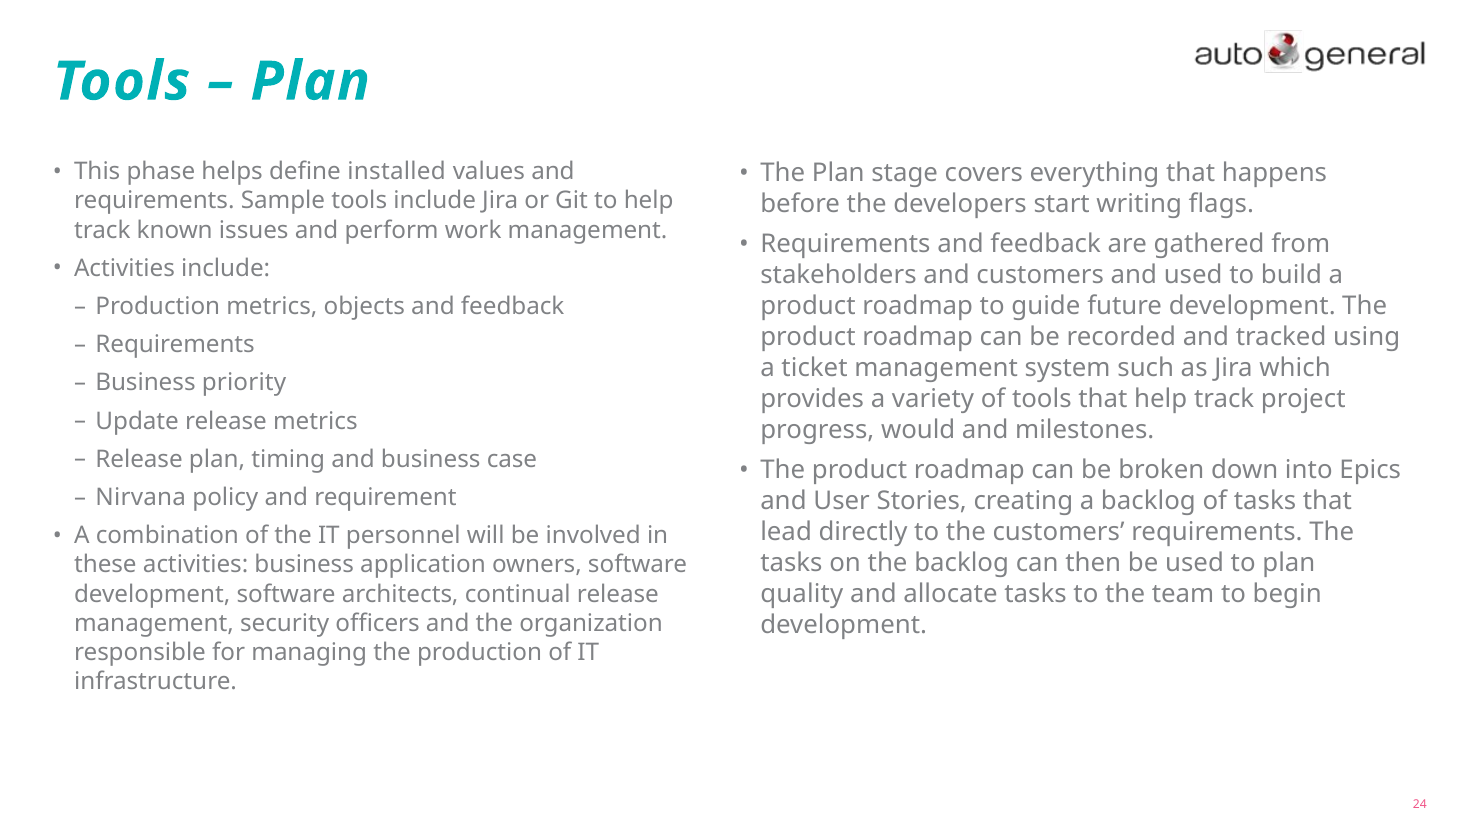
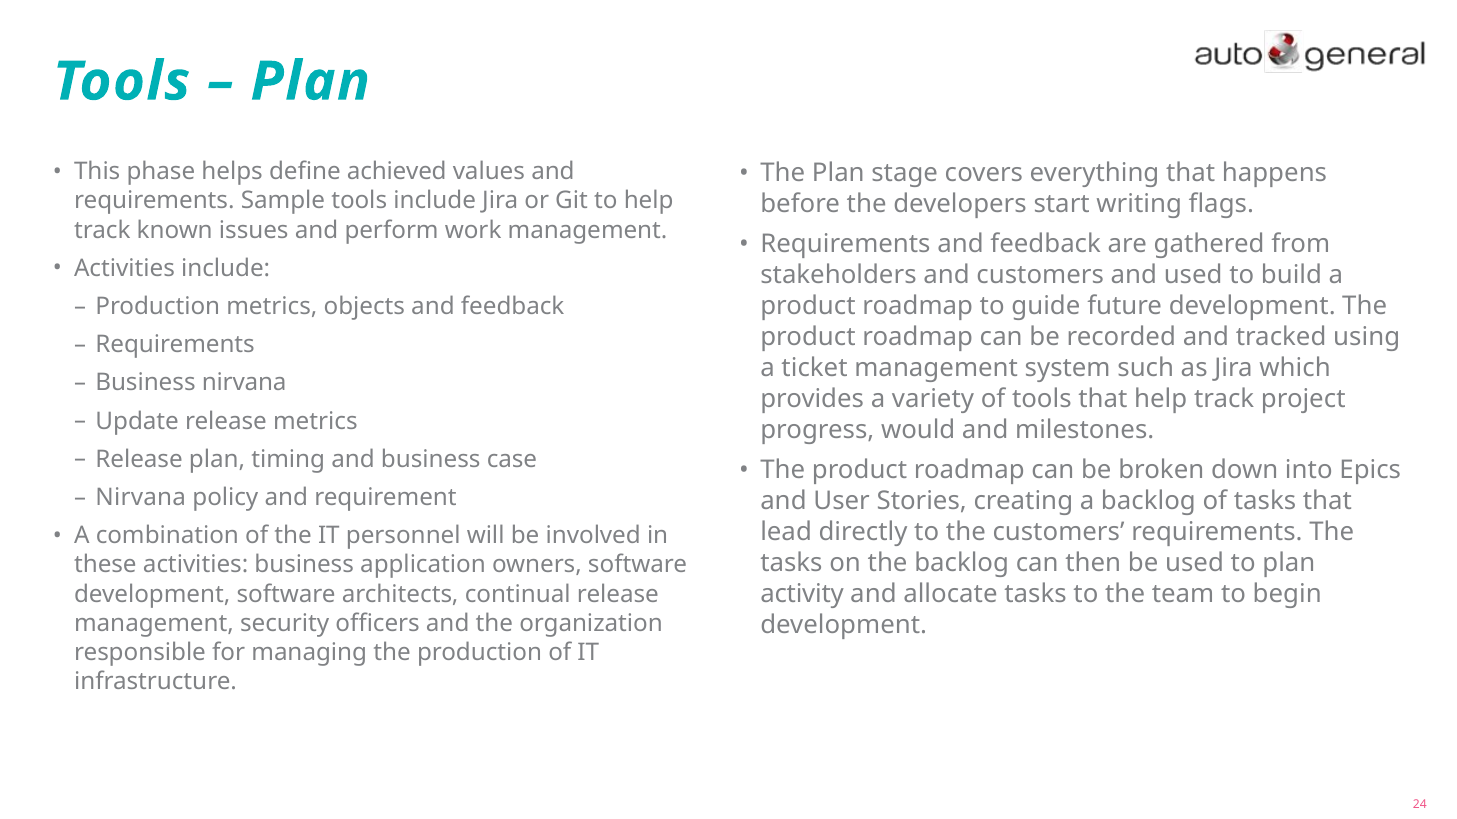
installed: installed -> achieved
Business priority: priority -> nirvana
quality: quality -> activity
